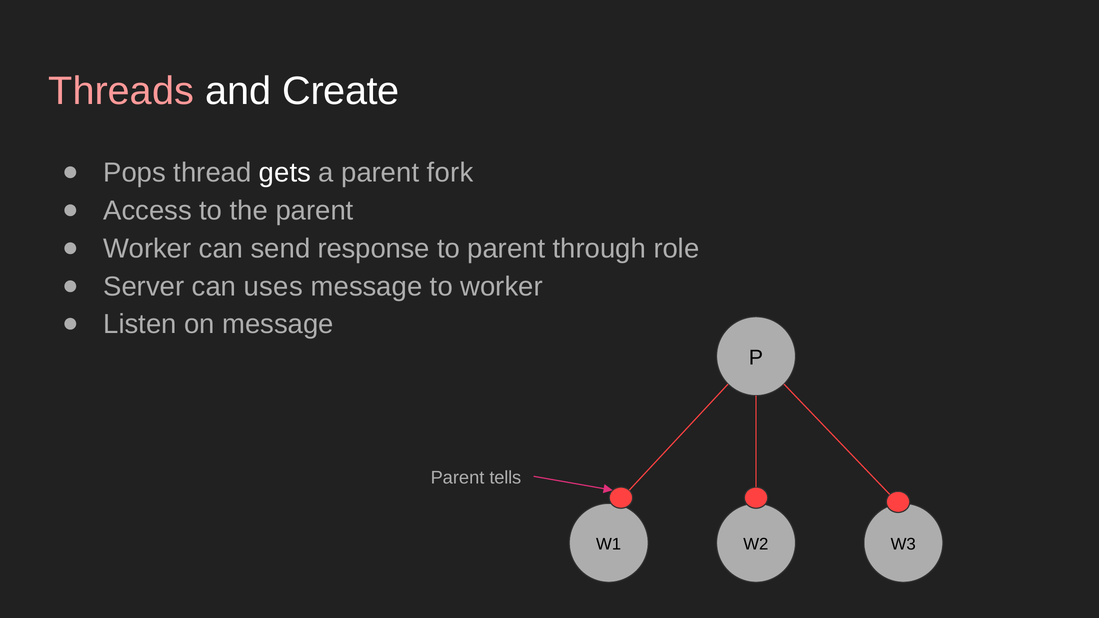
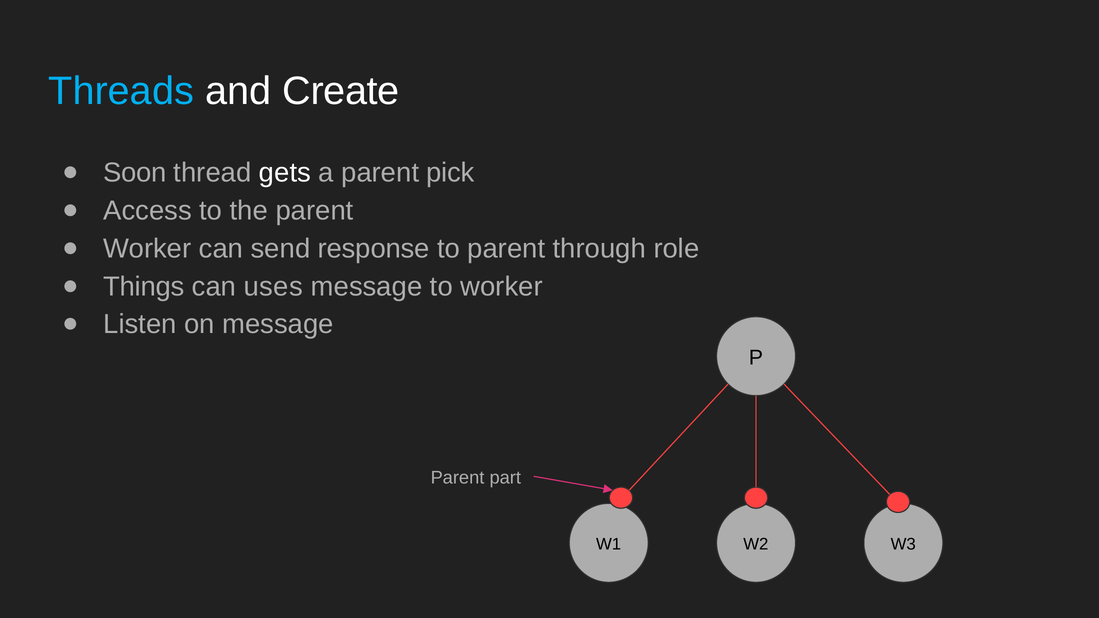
Threads colour: pink -> light blue
Pops: Pops -> Soon
fork: fork -> pick
Server: Server -> Things
tells: tells -> part
